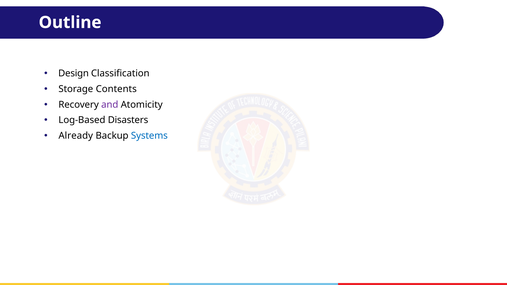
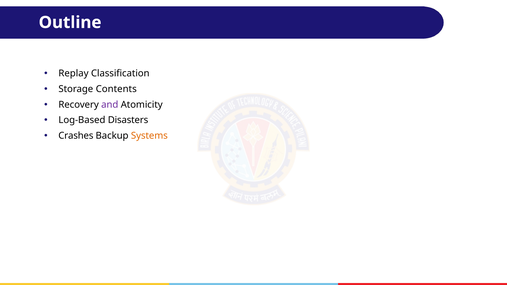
Design: Design -> Replay
Already: Already -> Crashes
Systems colour: blue -> orange
